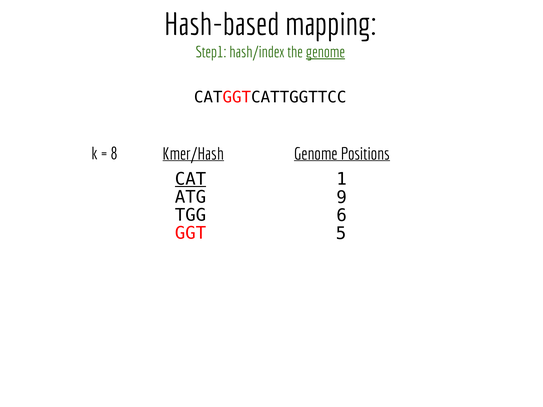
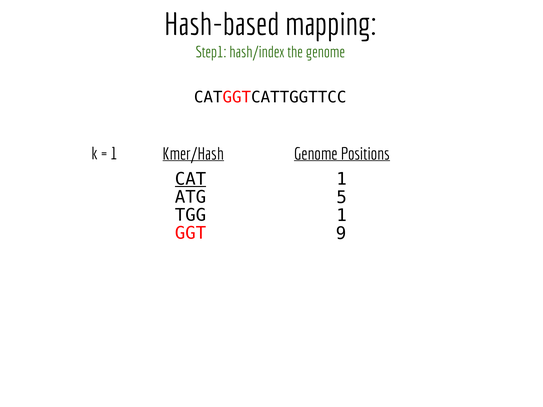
genome at (325, 52) underline: present -> none
8 at (114, 154): 8 -> 1
9: 9 -> 5
TGG 6: 6 -> 1
5: 5 -> 9
